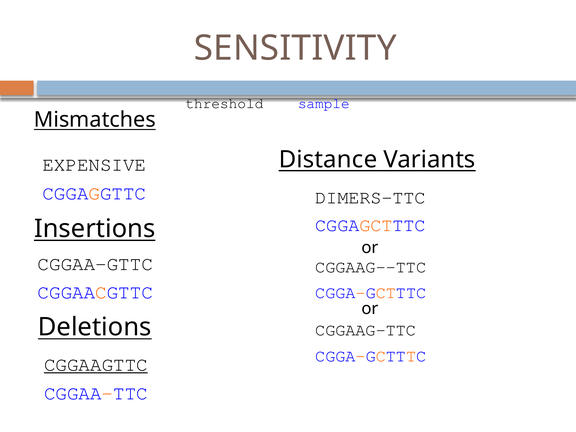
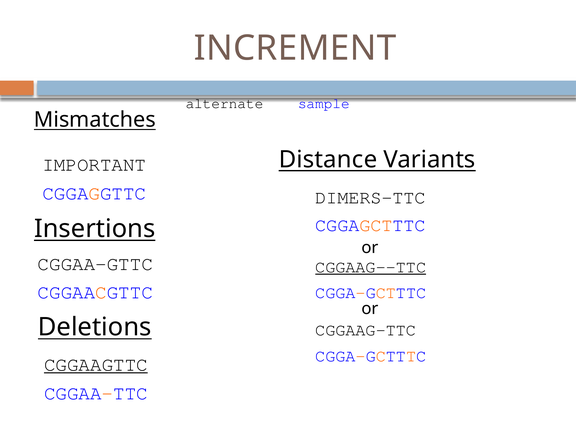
SENSITIVITY: SENSITIVITY -> INCREMENT
threshold: threshold -> alternate
EXPENSIVE: EXPENSIVE -> IMPORTANT
CGGAAG--TTC underline: none -> present
